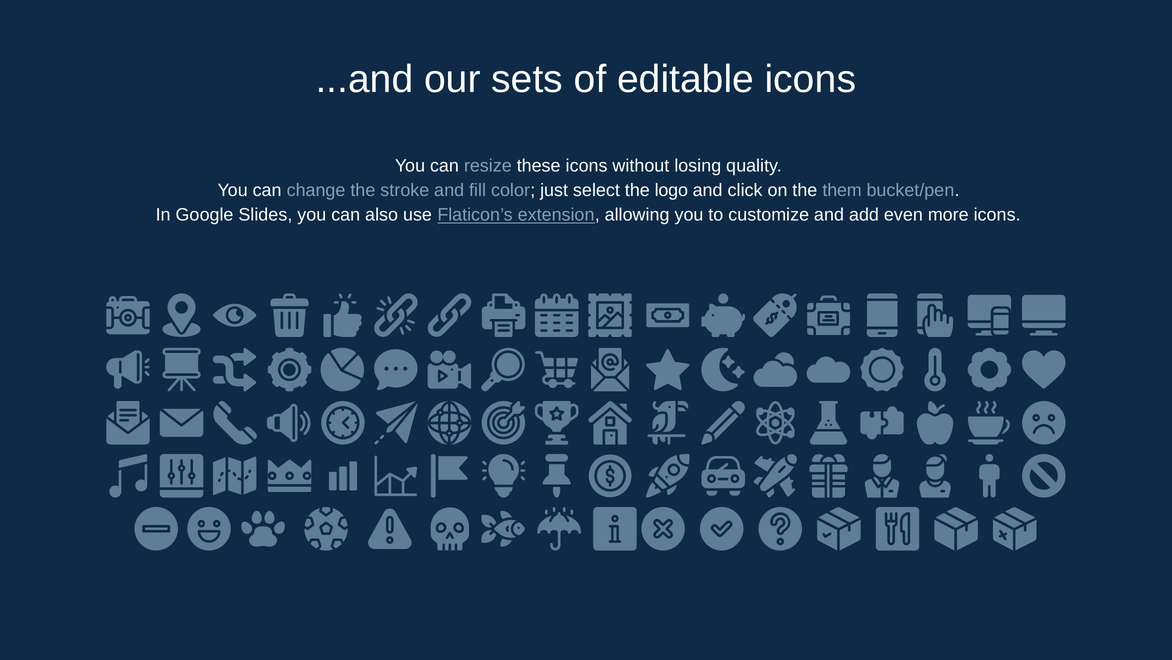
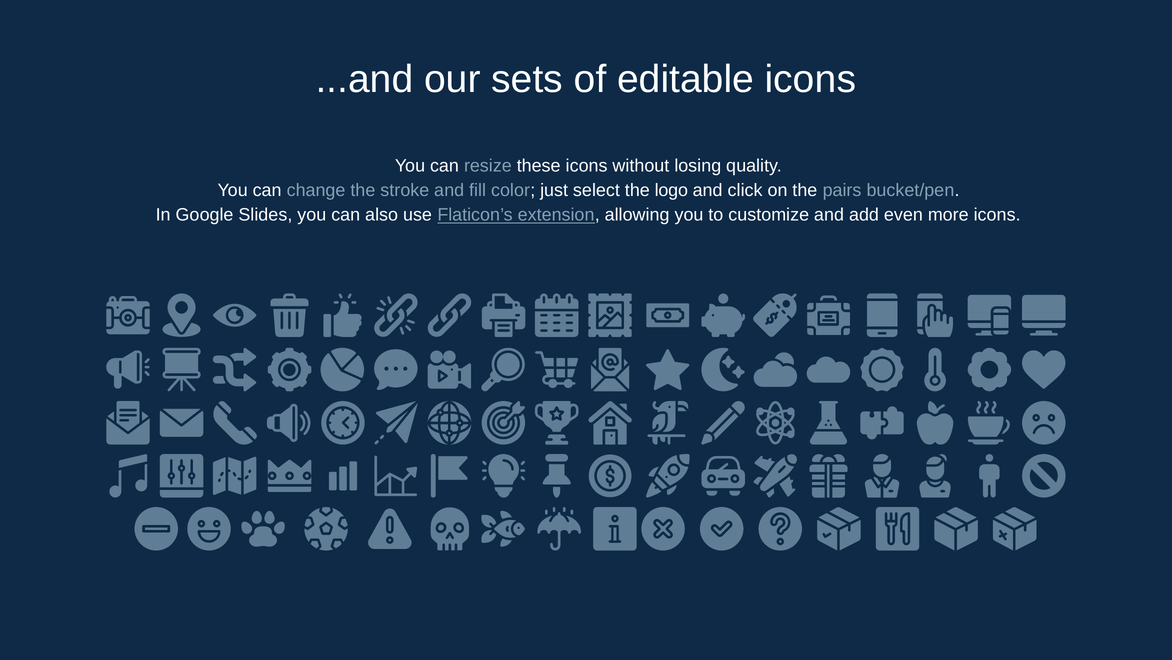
them: them -> pairs
